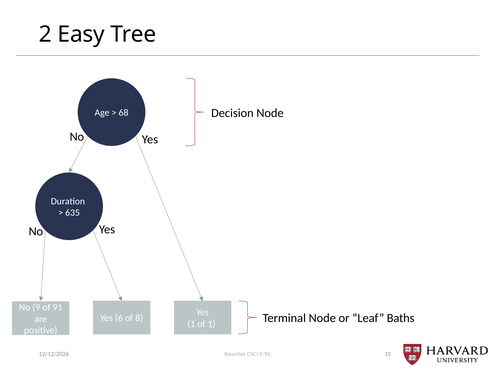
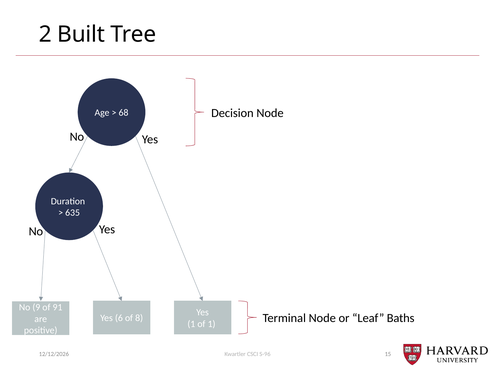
Easy: Easy -> Built
